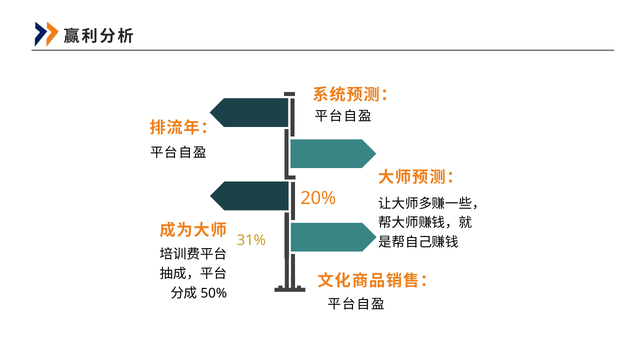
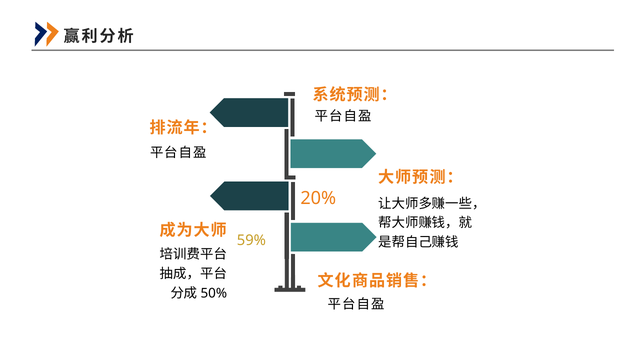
31%: 31% -> 59%
